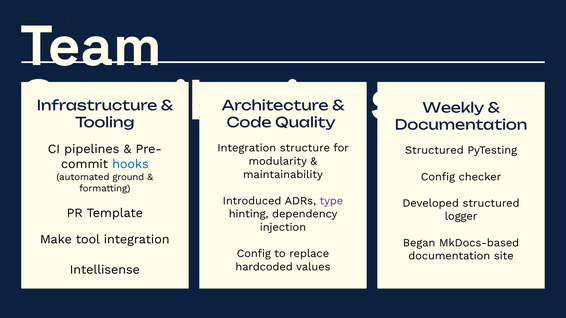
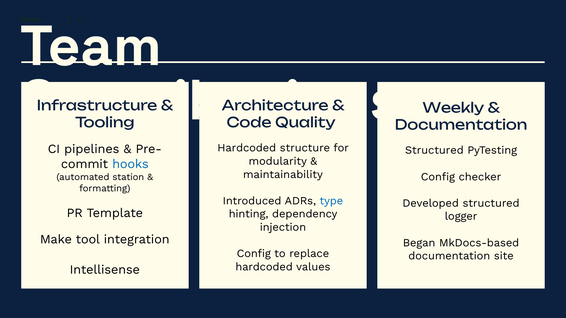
Integration at (247, 148): Integration -> Hardcoded
ground: ground -> station
type colour: purple -> blue
